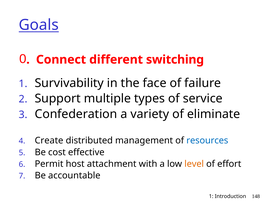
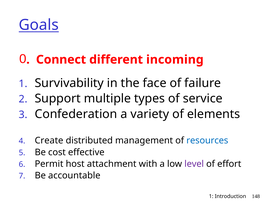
switching: switching -> incoming
eliminate: eliminate -> elements
level colour: orange -> purple
